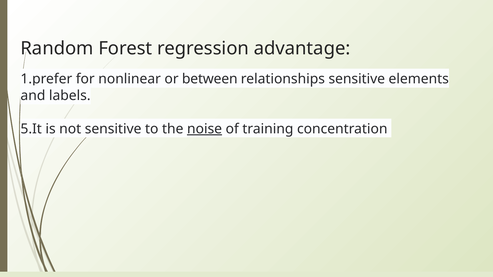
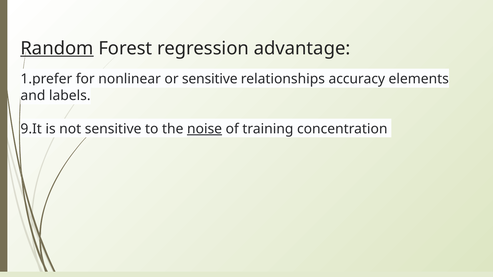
Random underline: none -> present
or between: between -> sensitive
relationships sensitive: sensitive -> accuracy
5.It: 5.It -> 9.It
